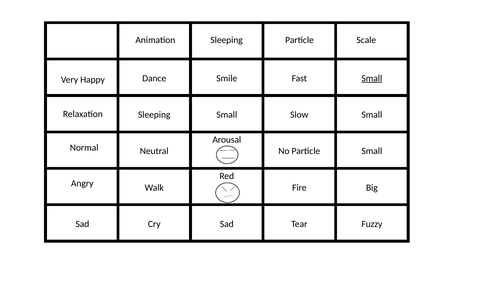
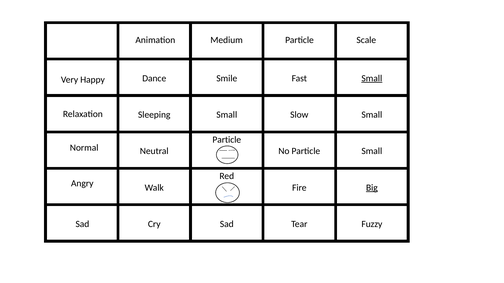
Animation Sleeping: Sleeping -> Medium
Arousal at (227, 140): Arousal -> Particle
Big underline: none -> present
